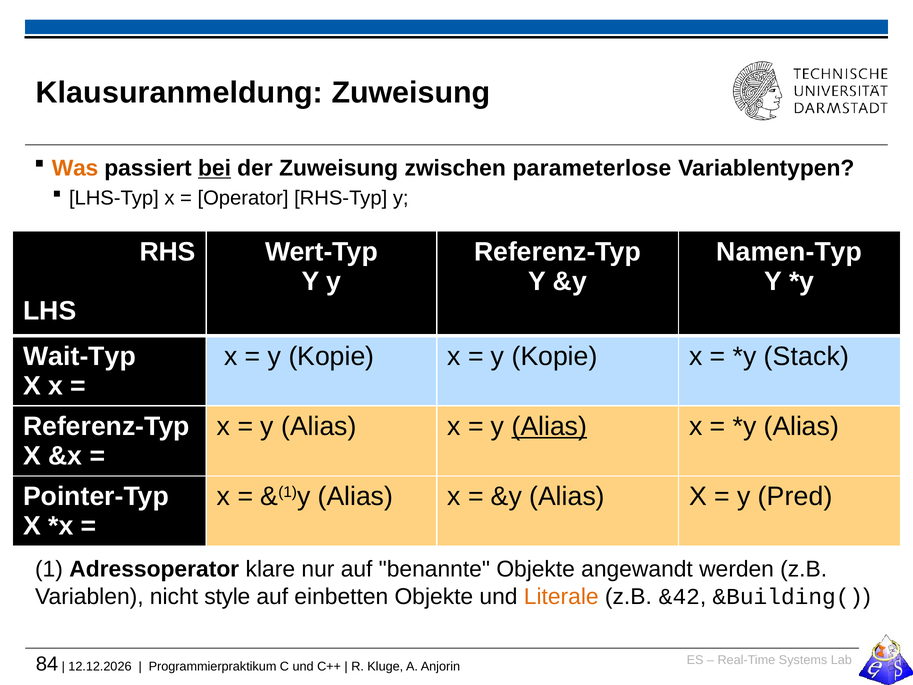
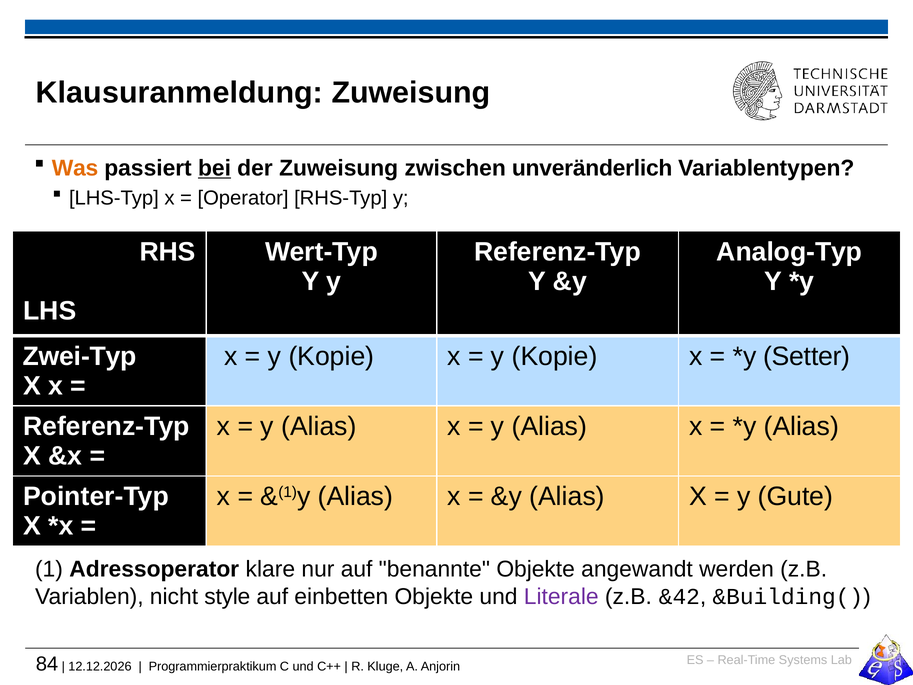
parameterlose: parameterlose -> unveränderlich
Namen-Typ: Namen-Typ -> Analog-Typ
Wait-Typ: Wait-Typ -> Zwei-Typ
Stack: Stack -> Setter
Alias at (549, 426) underline: present -> none
Pred: Pred -> Gute
Literale colour: orange -> purple
